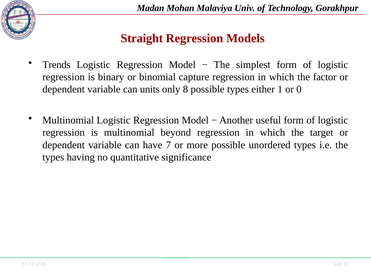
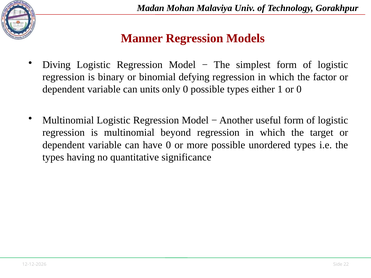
Straight: Straight -> Manner
Trends: Trends -> Diving
capture: capture -> defying
only 8: 8 -> 0
have 7: 7 -> 0
